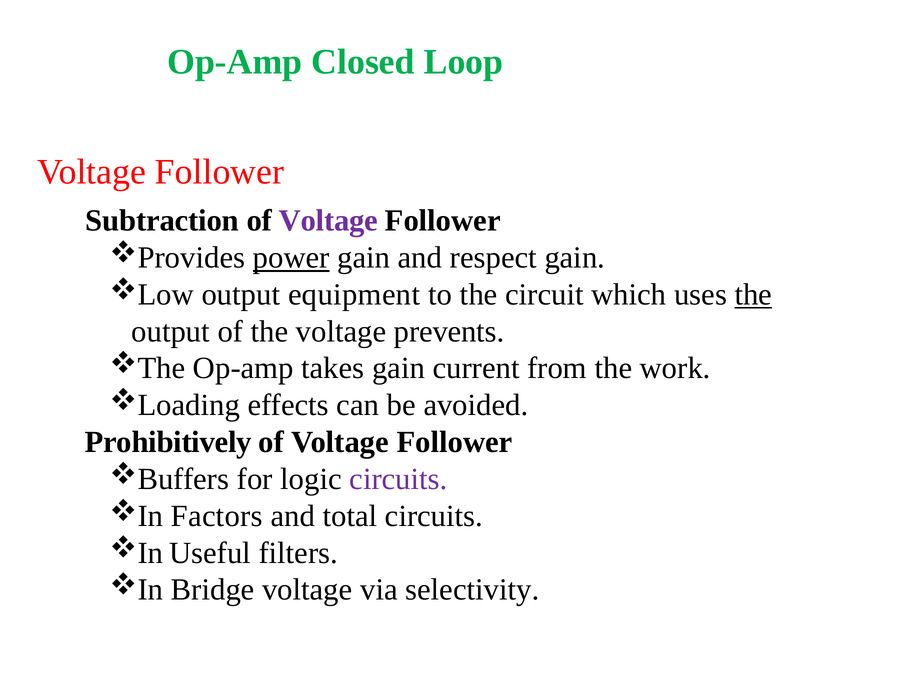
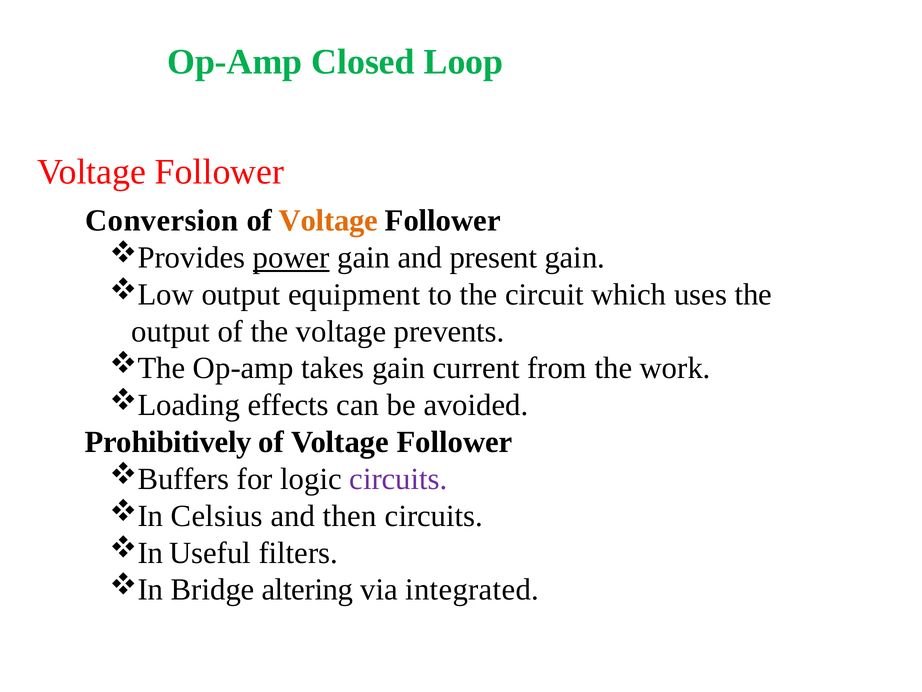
Subtraction: Subtraction -> Conversion
Voltage at (328, 221) colour: purple -> orange
respect: respect -> present
the at (753, 294) underline: present -> none
Factors: Factors -> Celsius
total: total -> then
Bridge voltage: voltage -> altering
selectivity: selectivity -> integrated
